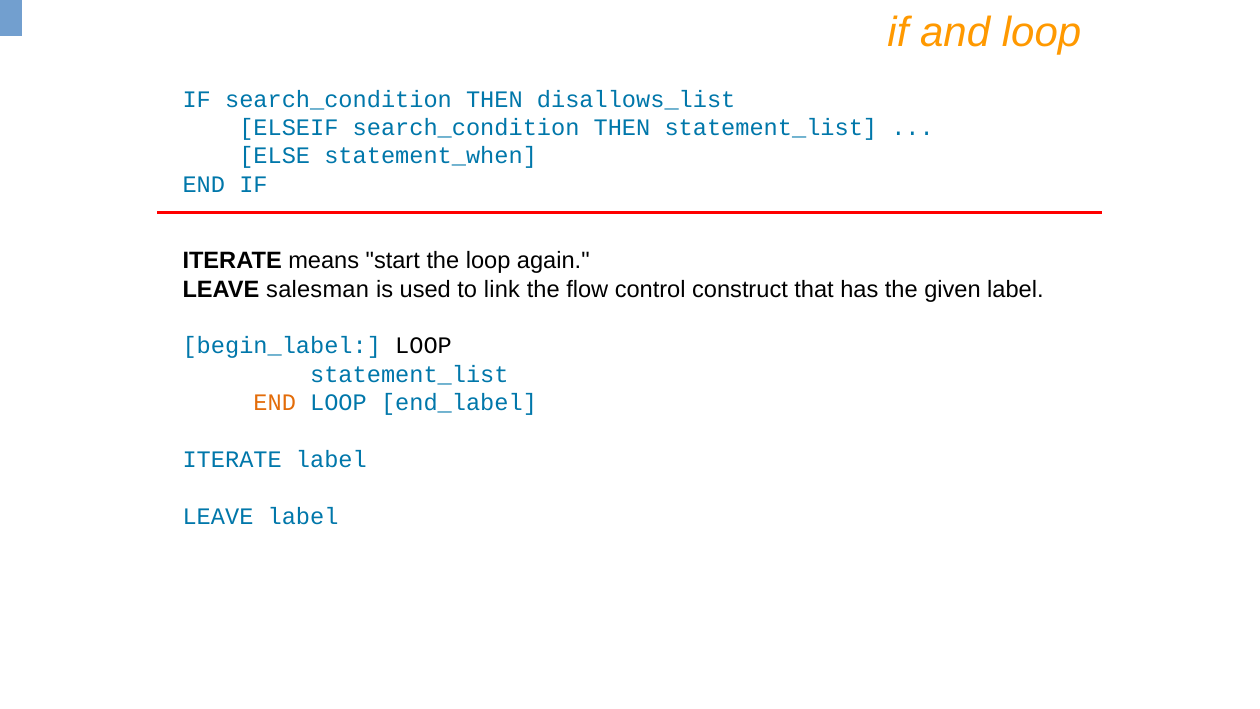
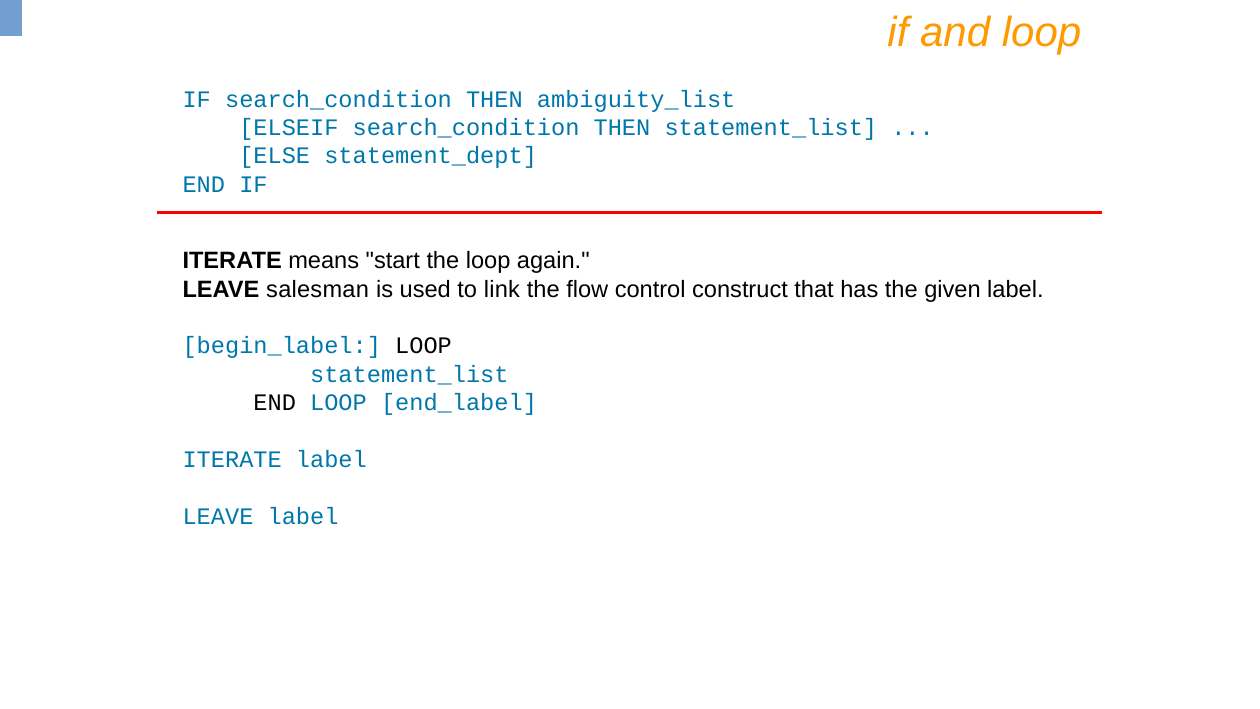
disallows_list: disallows_list -> ambiguity_list
statement_when: statement_when -> statement_dept
END at (275, 403) colour: orange -> black
